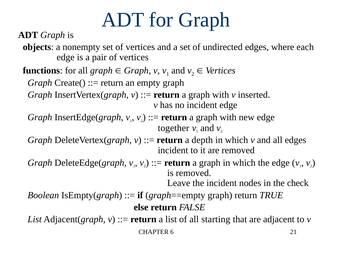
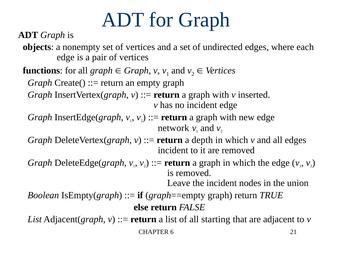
together: together -> network
check: check -> union
